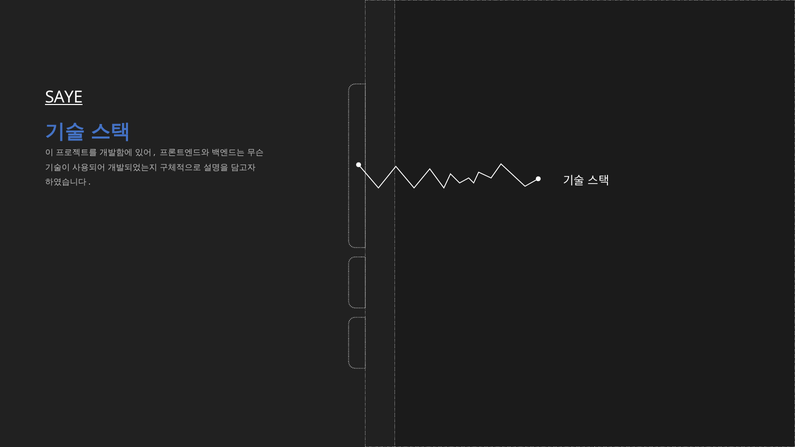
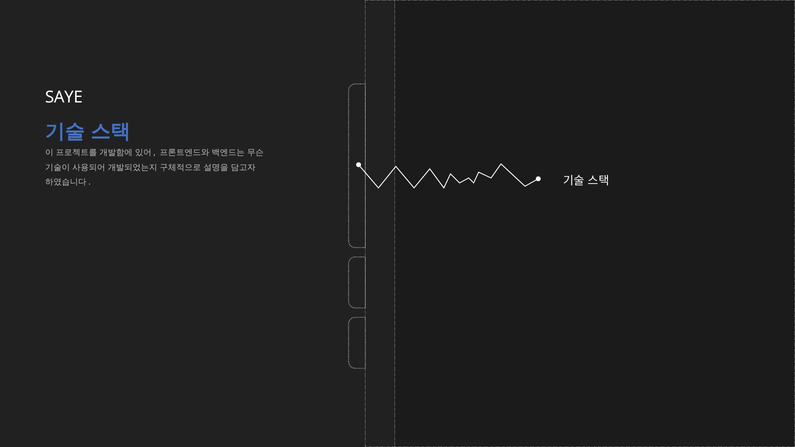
SAYE underline: present -> none
